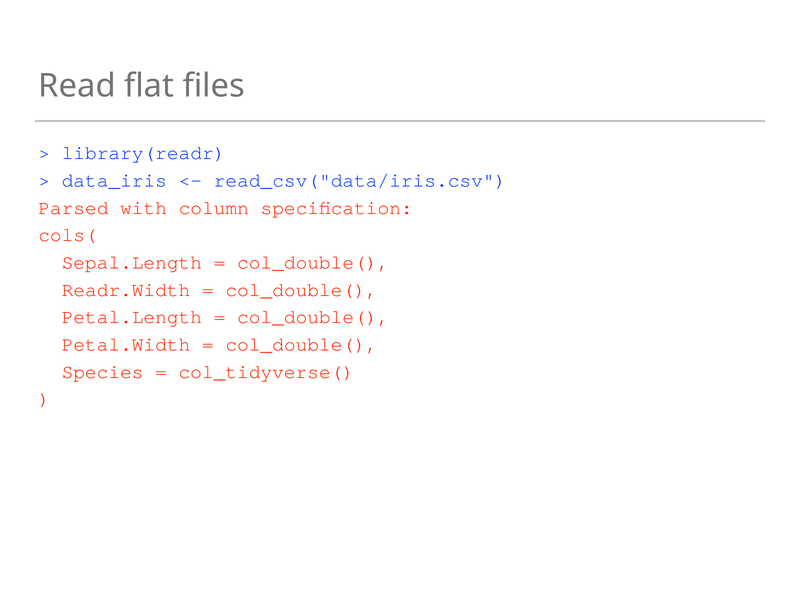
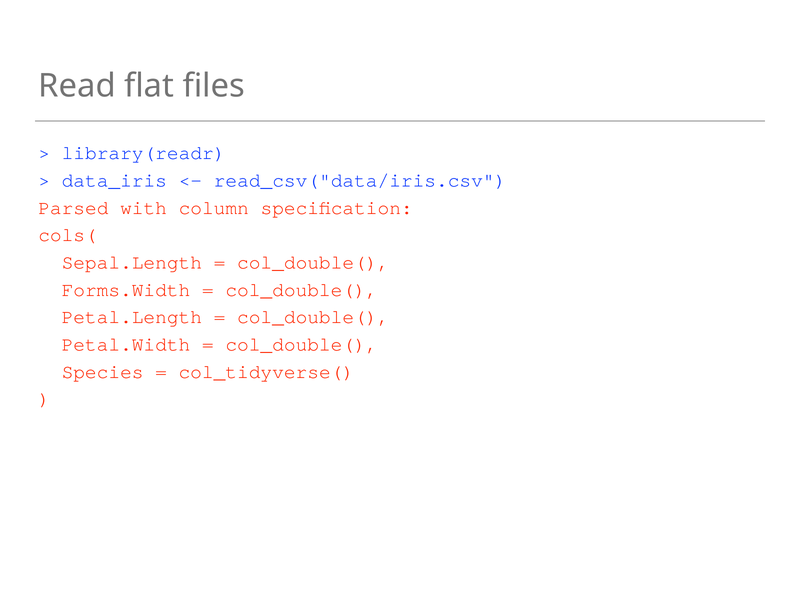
Readr.Width: Readr.Width -> Forms.Width
